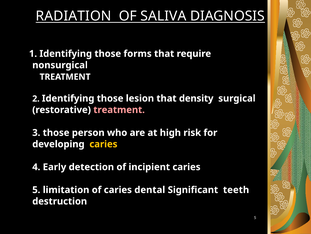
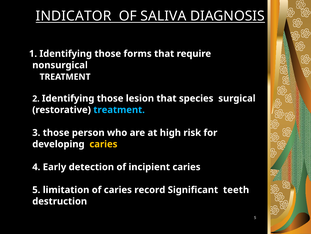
RADIATION: RADIATION -> INDICATOR
density: density -> species
treatment at (119, 110) colour: pink -> light blue
dental: dental -> record
